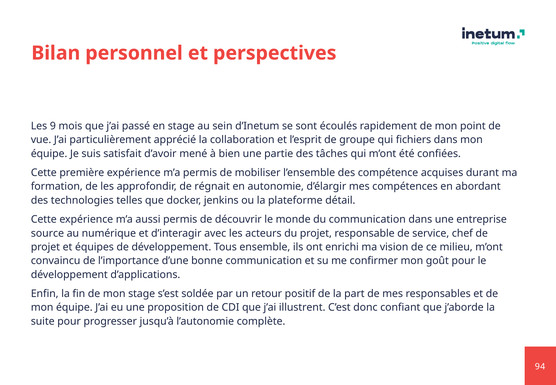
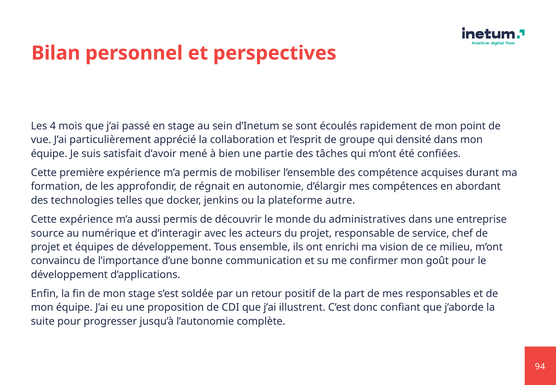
9: 9 -> 4
fichiers: fichiers -> densité
détail: détail -> autre
du communication: communication -> administratives
